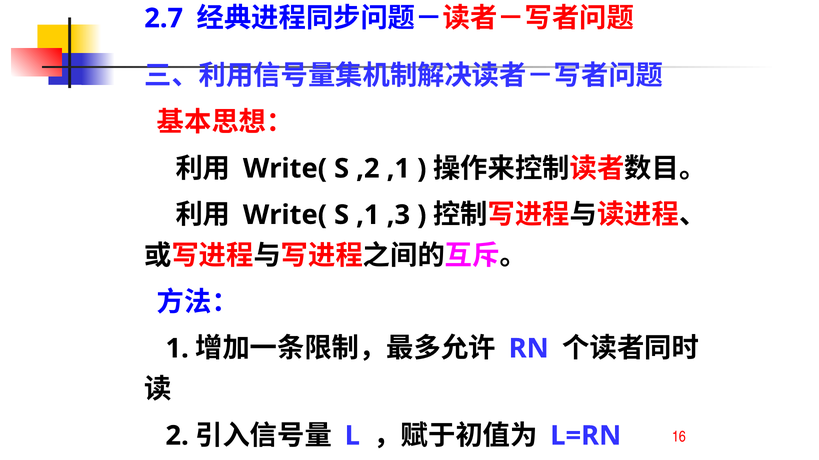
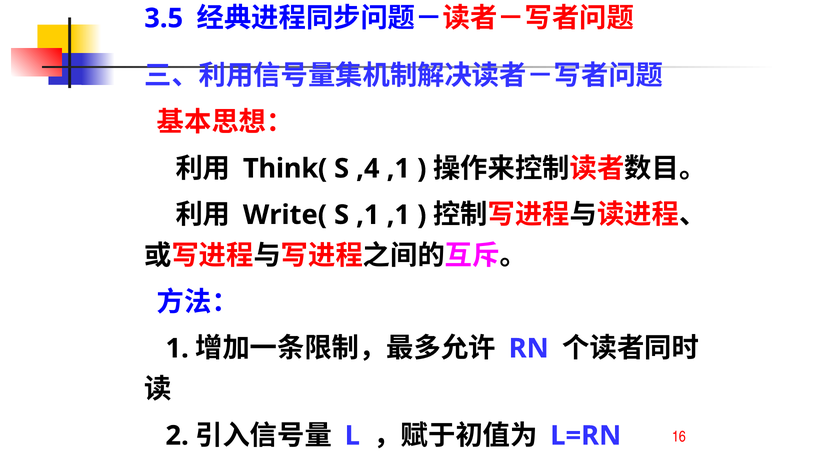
2.7: 2.7 -> 3.5
Write( at (285, 169): Write( -> Think(
,2: ,2 -> ,4
,1 ,3: ,3 -> ,1
